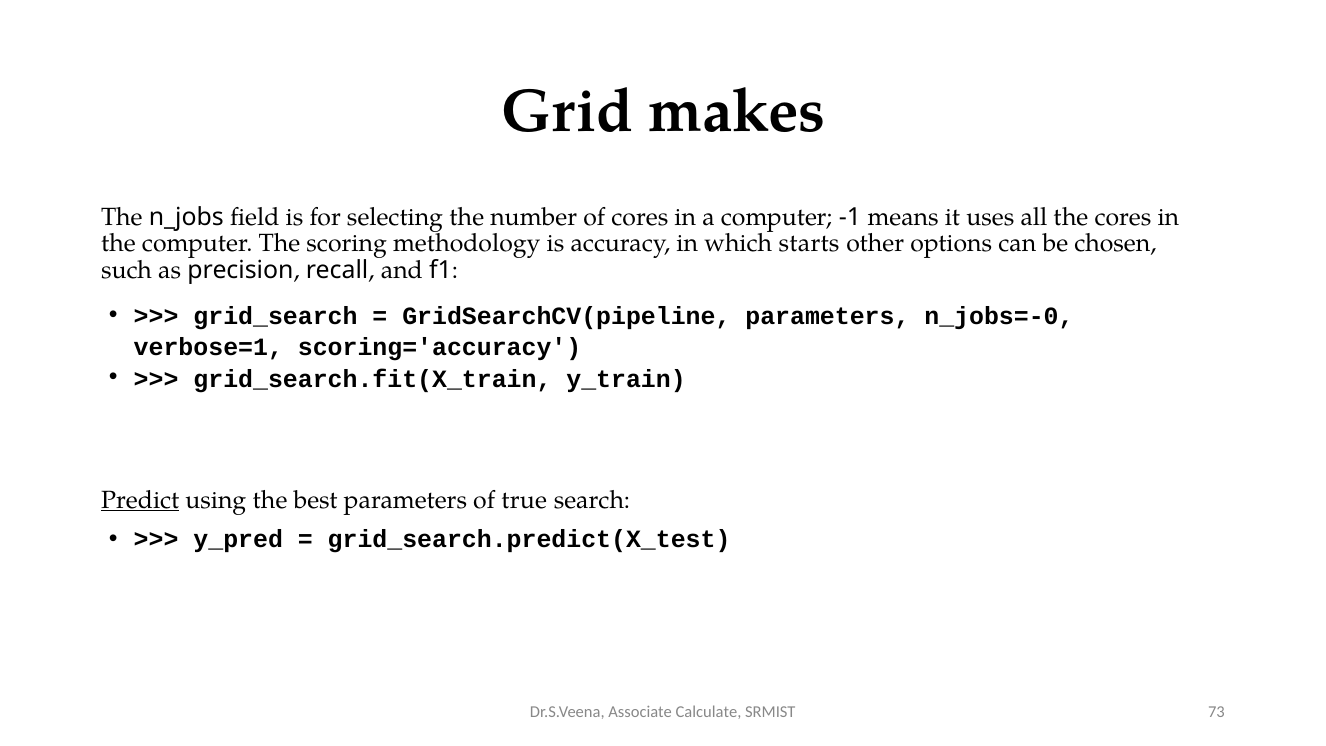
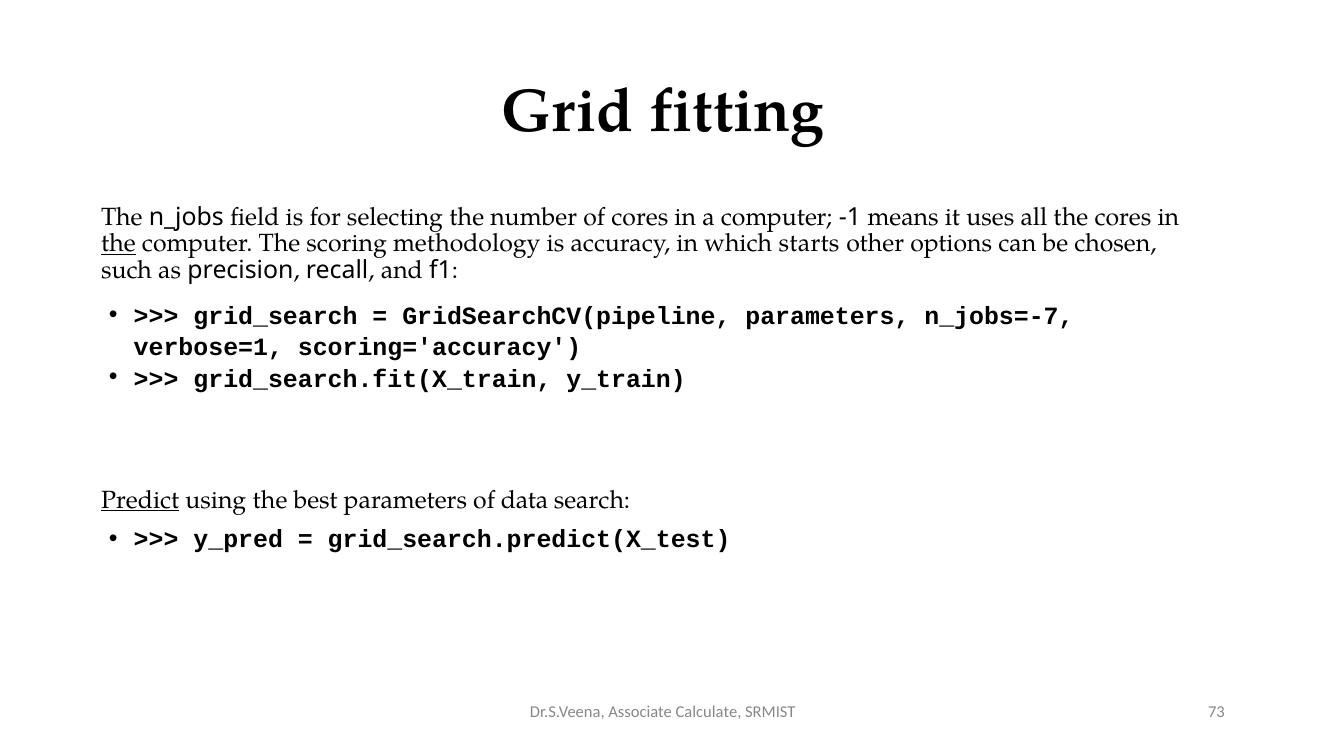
makes: makes -> fitting
the at (118, 244) underline: none -> present
n_jobs=-0: n_jobs=-0 -> n_jobs=-7
true: true -> data
